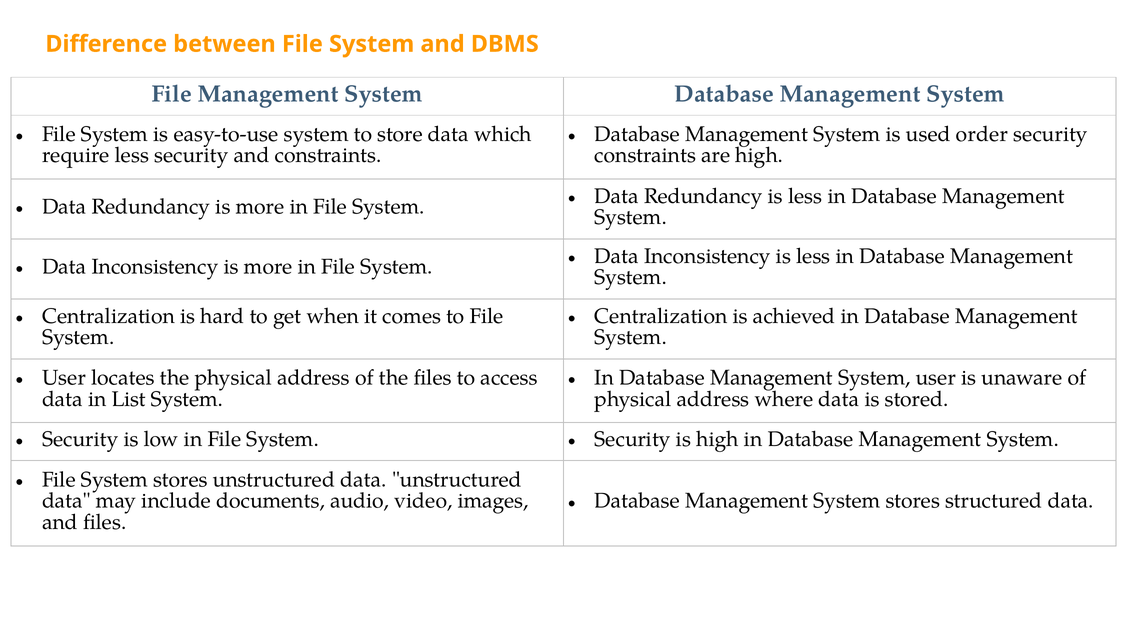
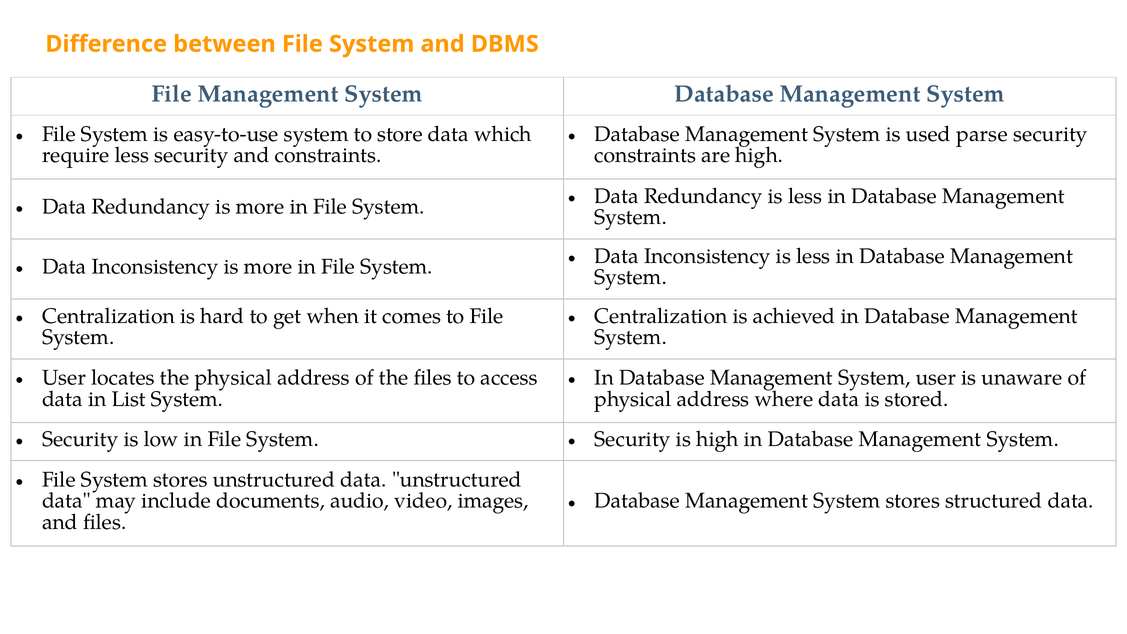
order: order -> parse
